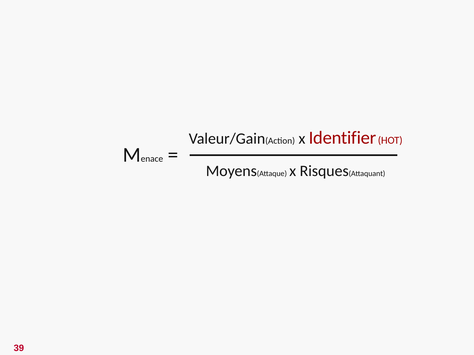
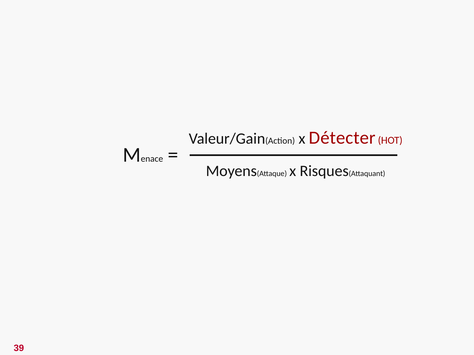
Identifier: Identifier -> Détecter
